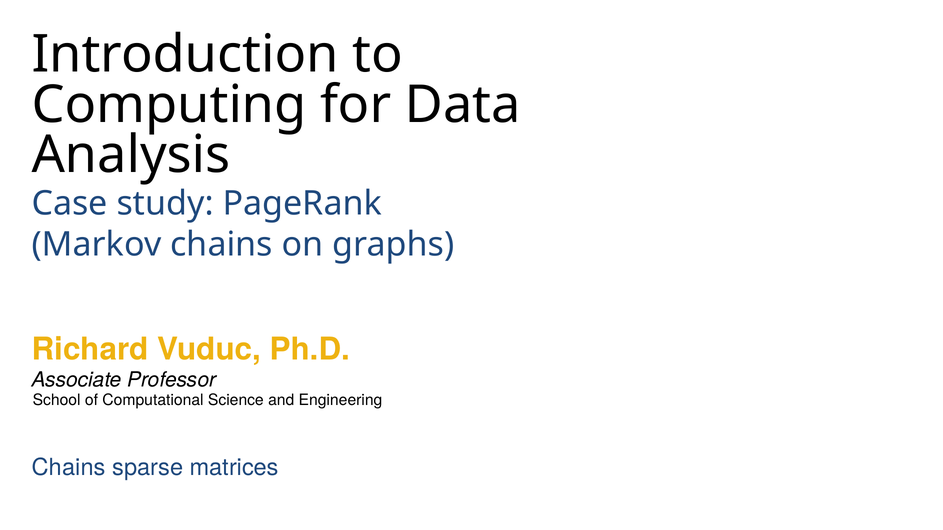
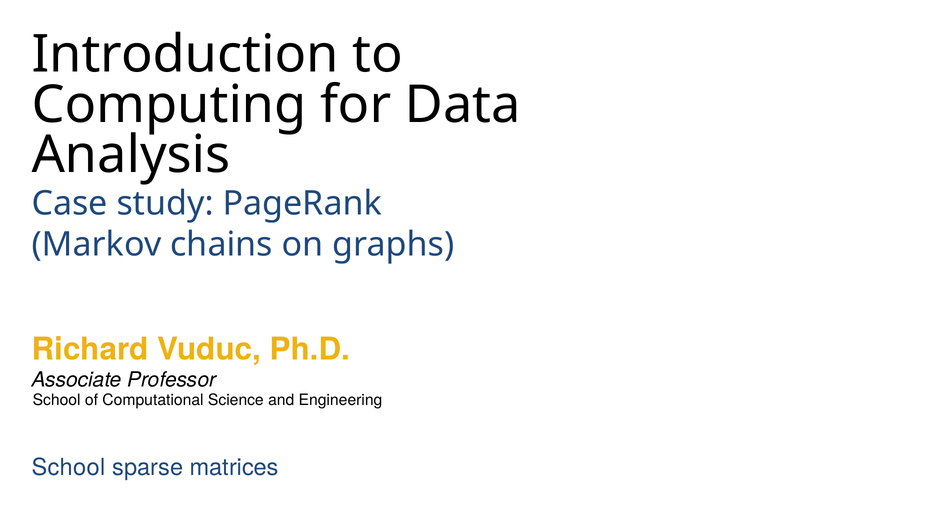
Chains at (69, 468): Chains -> School
